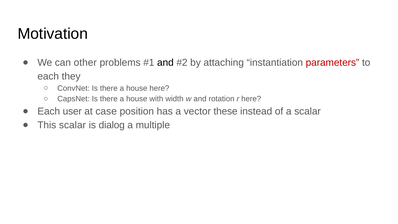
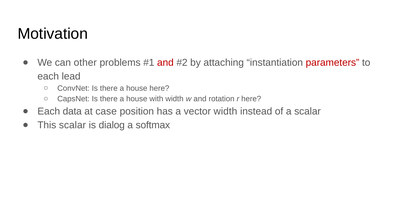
and at (165, 63) colour: black -> red
they: they -> lead
user: user -> data
vector these: these -> width
multiple: multiple -> softmax
